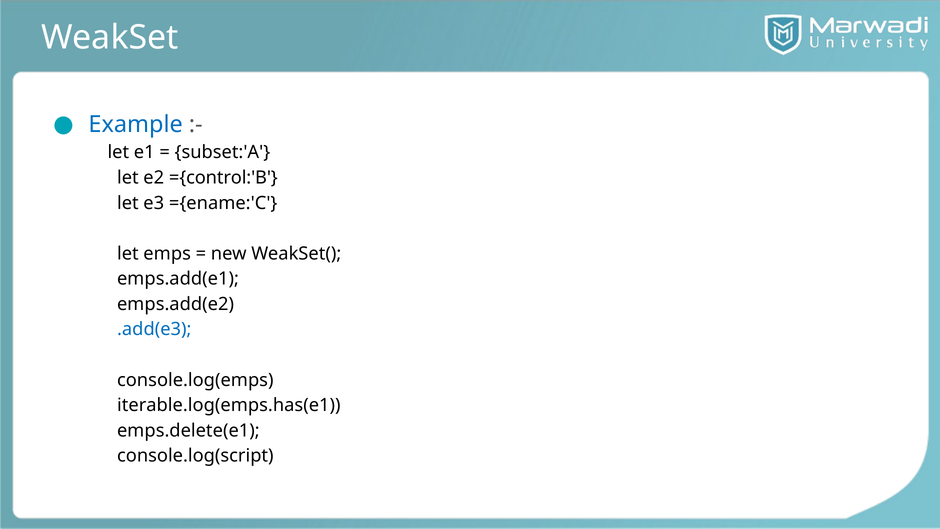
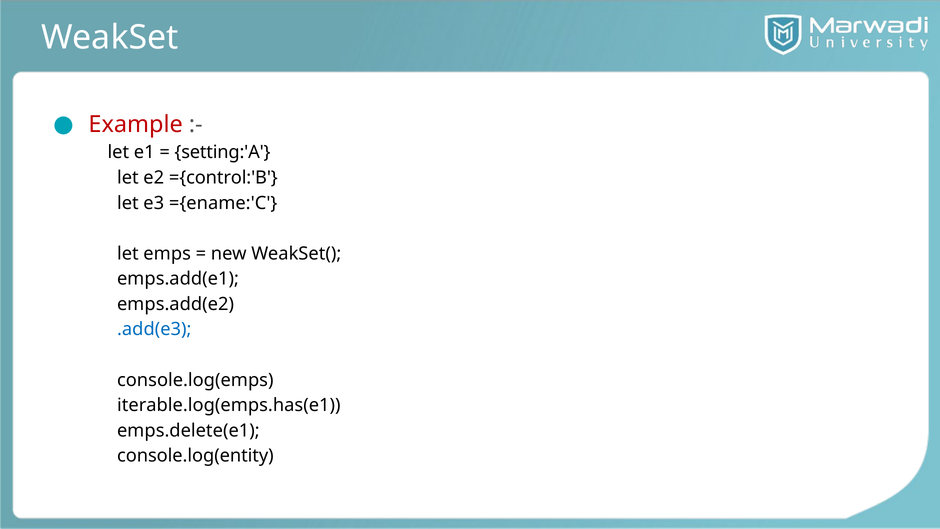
Example colour: blue -> red
subset:'A: subset:'A -> setting:'A
console.log(script: console.log(script -> console.log(entity
